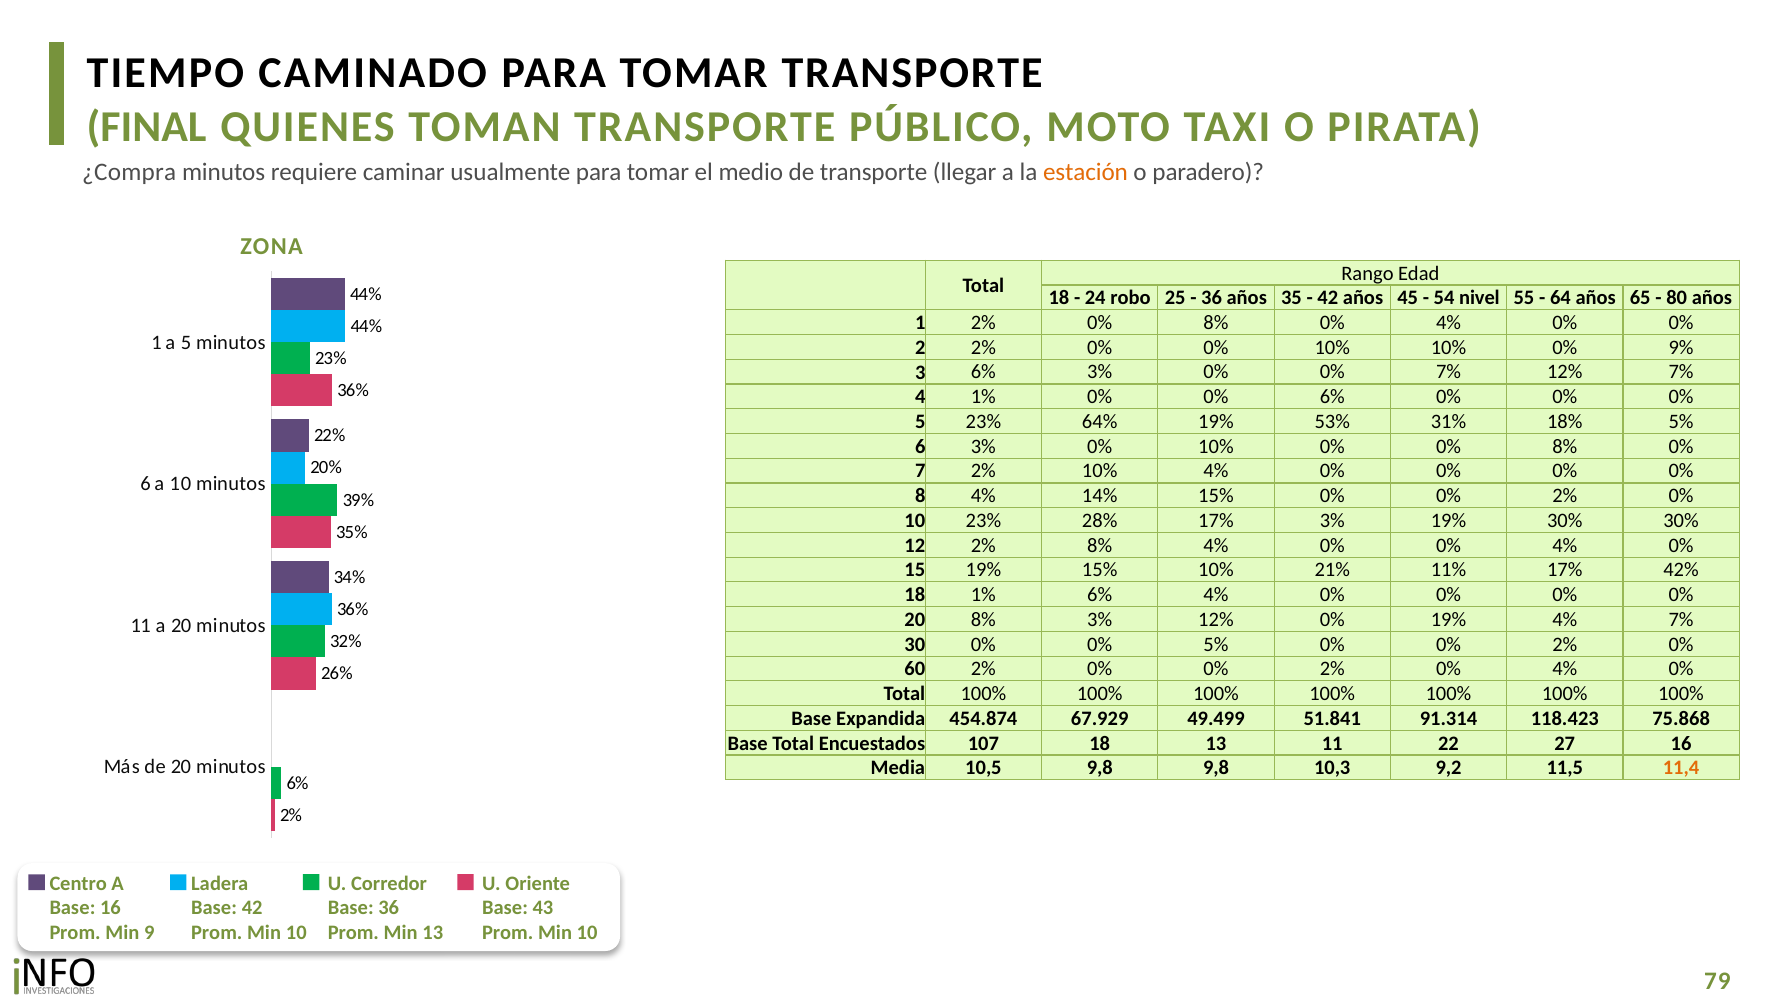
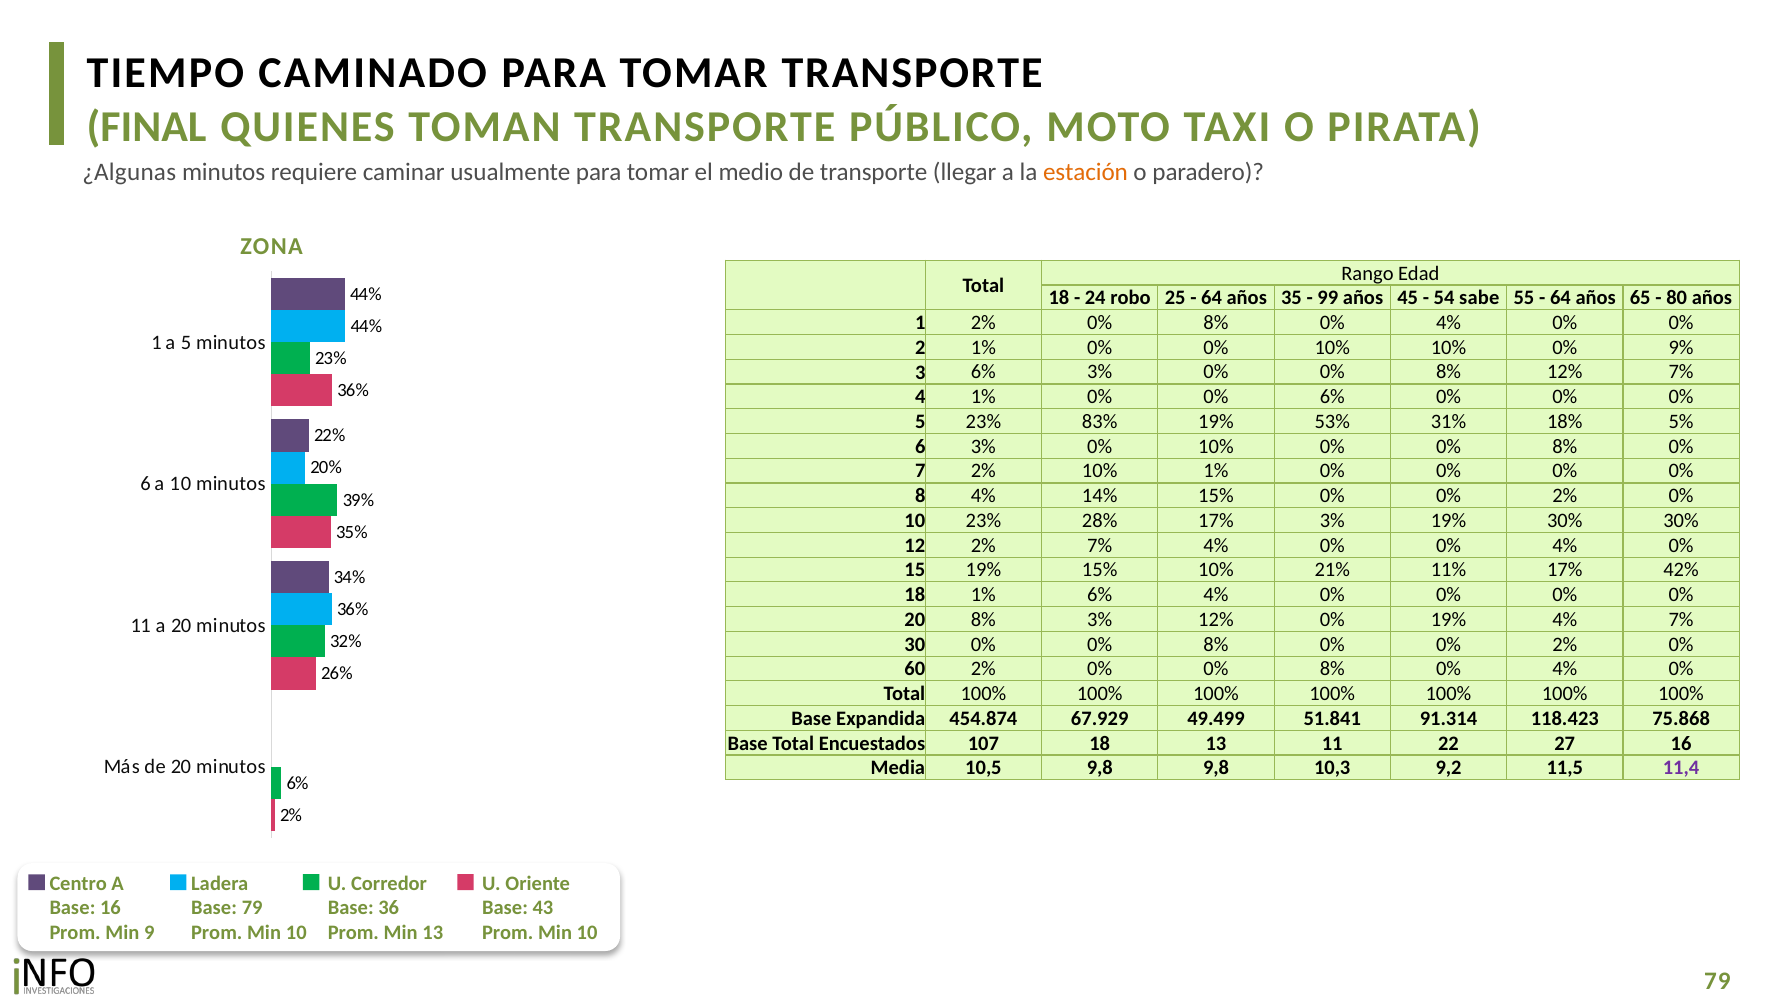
¿Compra: ¿Compra -> ¿Algunas
36 at (1212, 298): 36 -> 64
42 at (1328, 298): 42 -> 99
nivel: nivel -> sabe
2 2%: 2% -> 1%
3% 0% 0% 7%: 7% -> 8%
64%: 64% -> 83%
10% 4%: 4% -> 1%
2% 8%: 8% -> 7%
30 0% 0% 5%: 5% -> 8%
2% 0% 0% 2%: 2% -> 8%
11,4 colour: orange -> purple
Base 42: 42 -> 79
